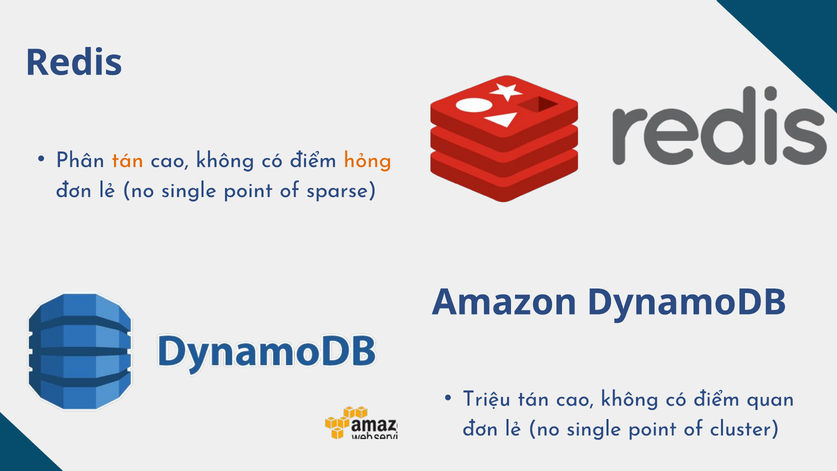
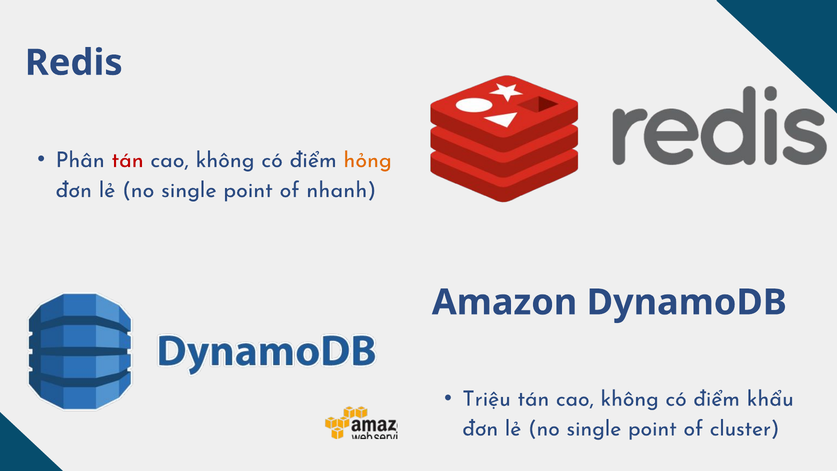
tán at (128, 160) colour: orange -> red
sparse: sparse -> nhanh
quan: quan -> khẩu
